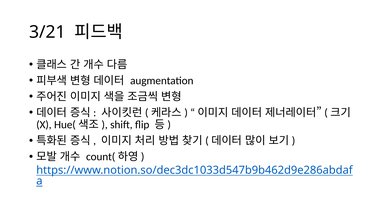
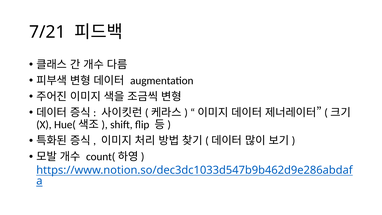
3/21: 3/21 -> 7/21
